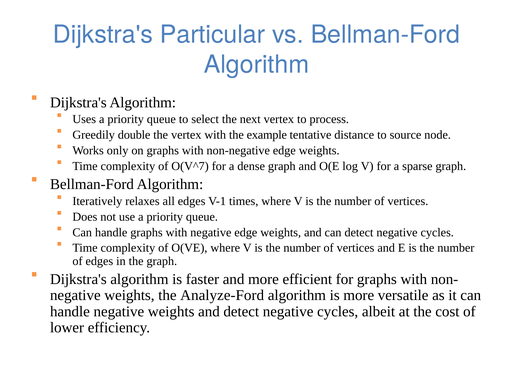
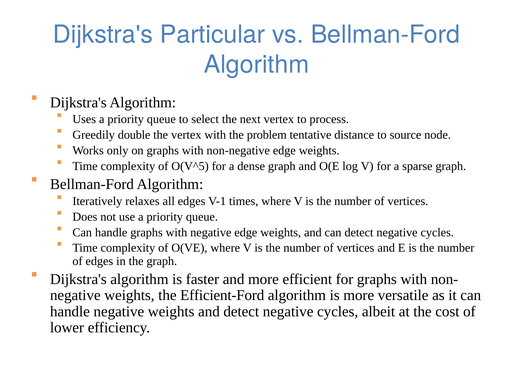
example: example -> problem
O(V^7: O(V^7 -> O(V^5
Analyze-Ford: Analyze-Ford -> Efficient-Ford
